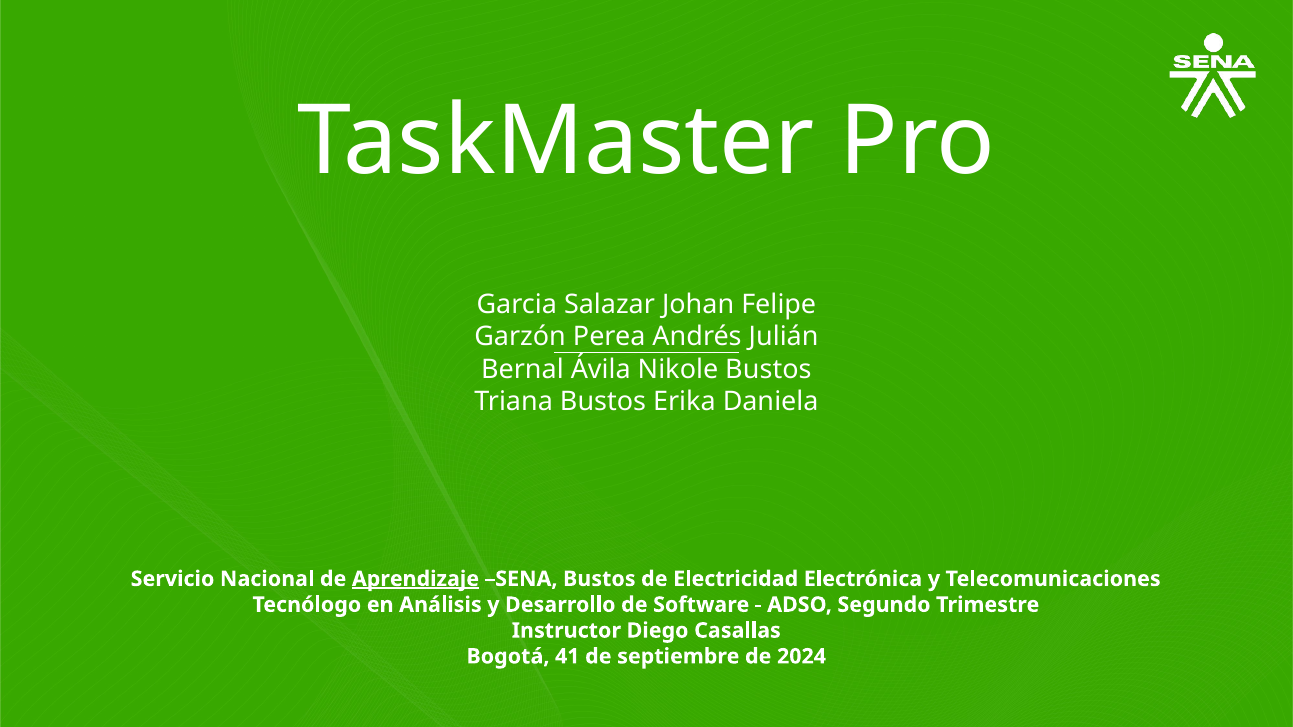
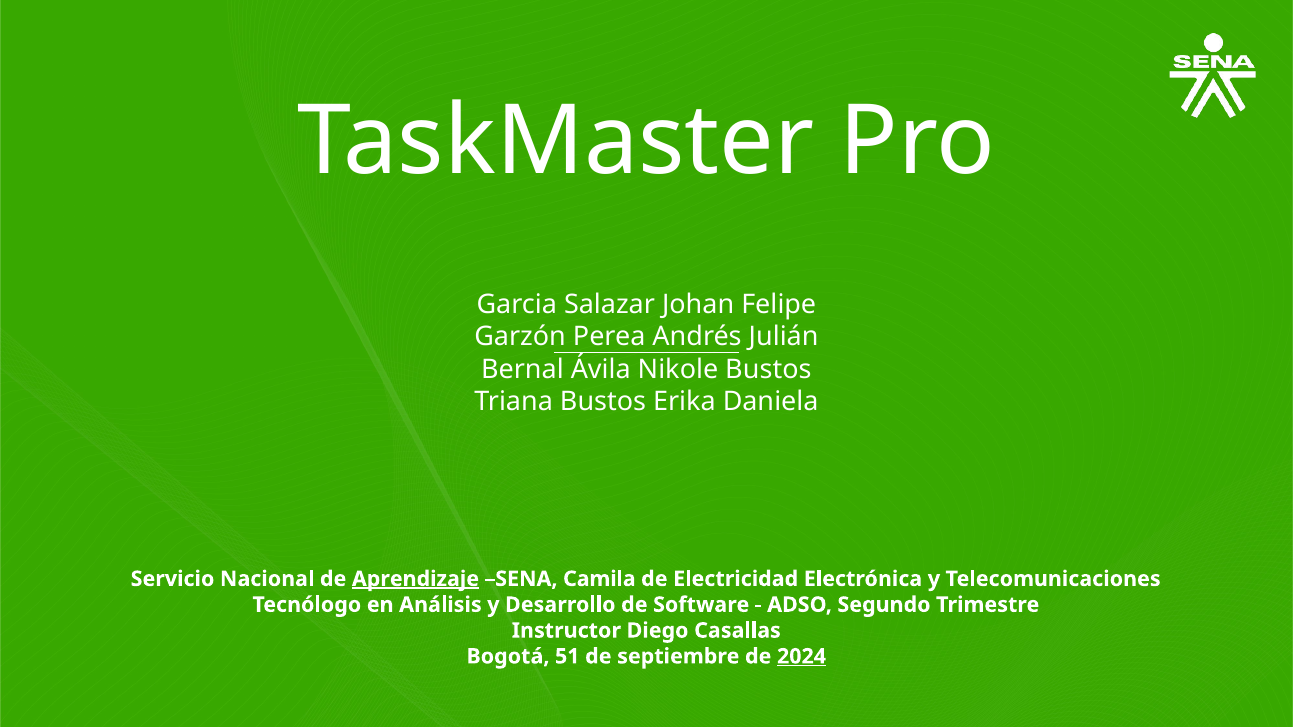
SENA Bustos: Bustos -> Camila
41: 41 -> 51
2024 underline: none -> present
